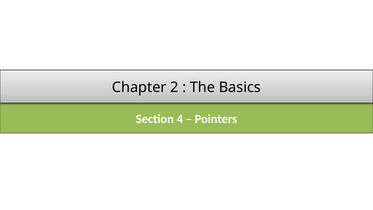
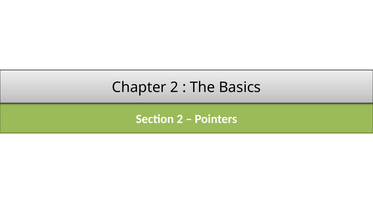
Section 4: 4 -> 2
